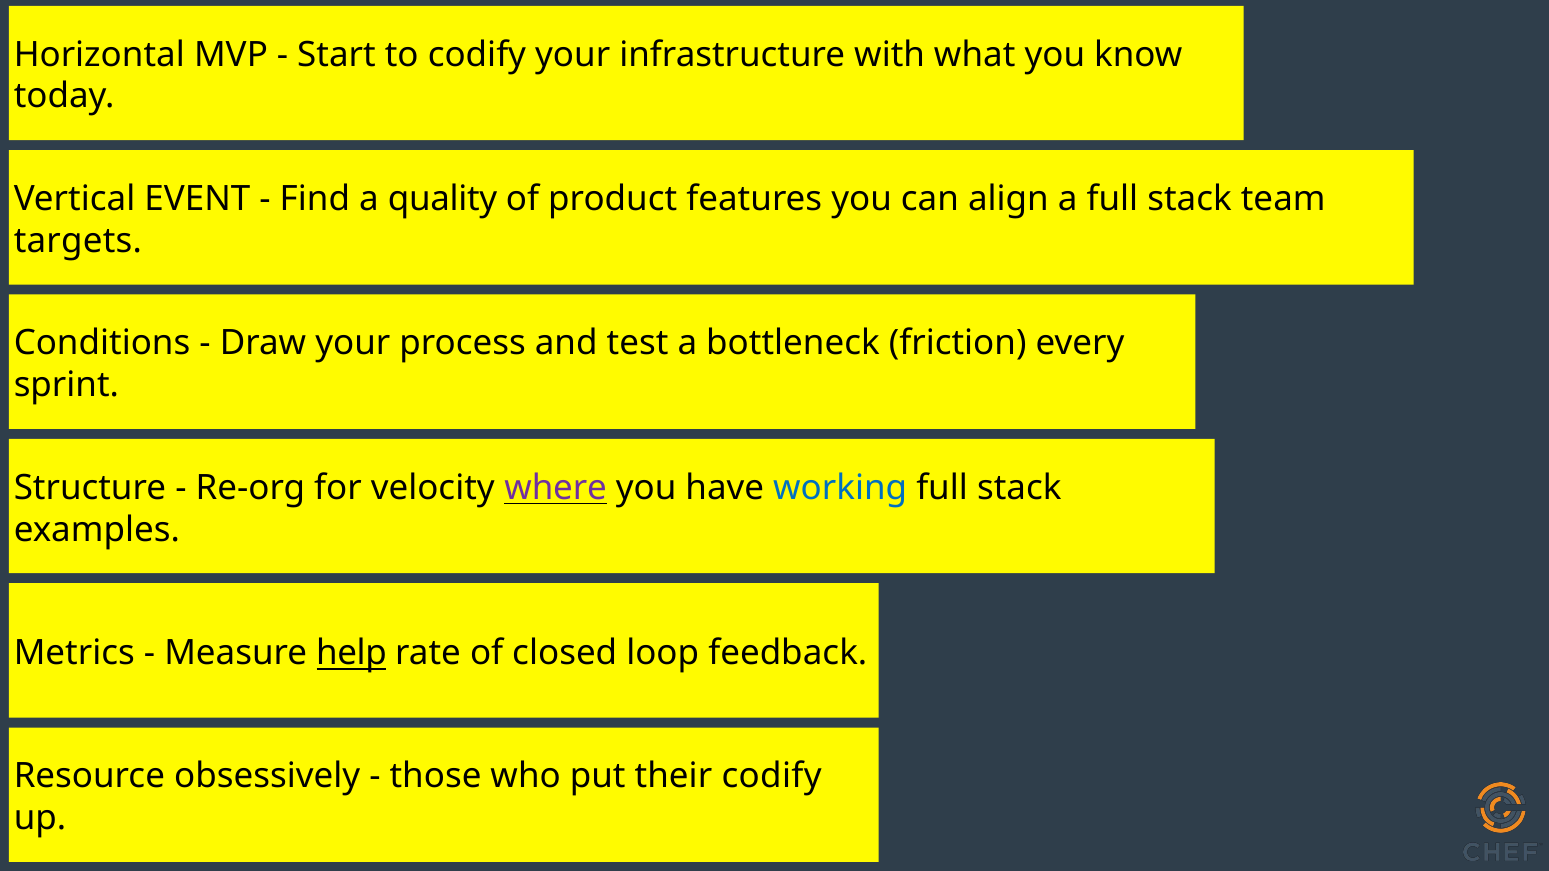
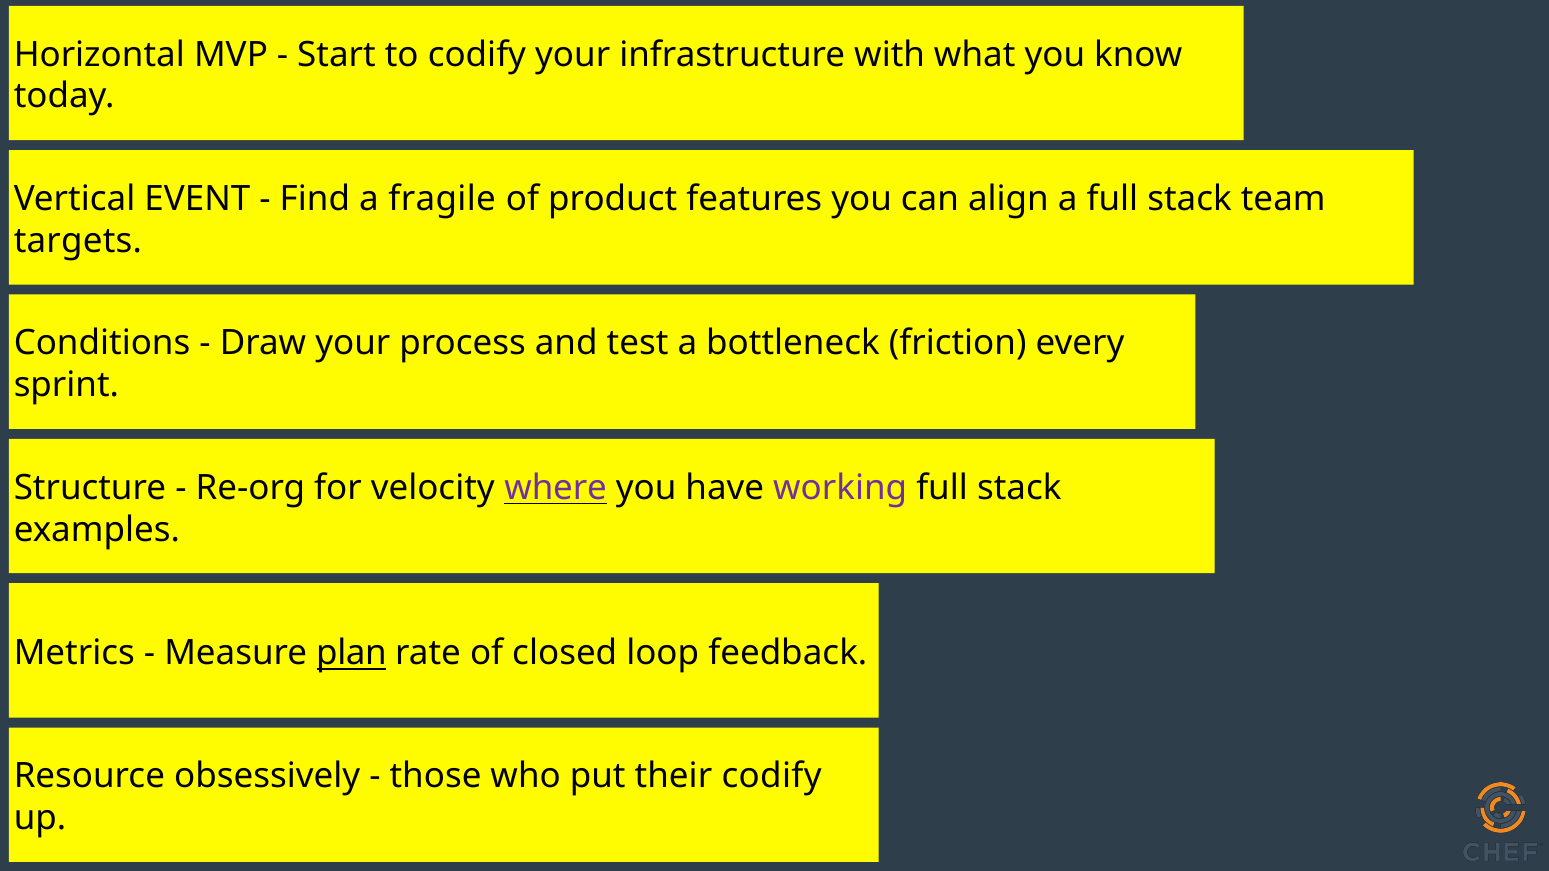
quality: quality -> fragile
working colour: blue -> purple
help: help -> plan
